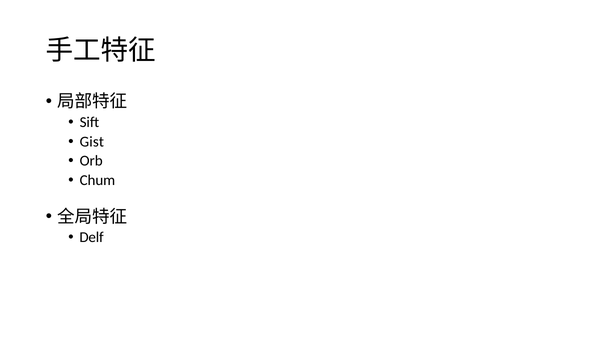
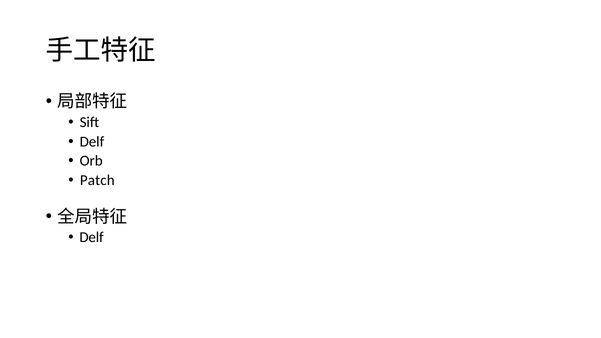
Gist at (92, 142): Gist -> Delf
Chum: Chum -> Patch
